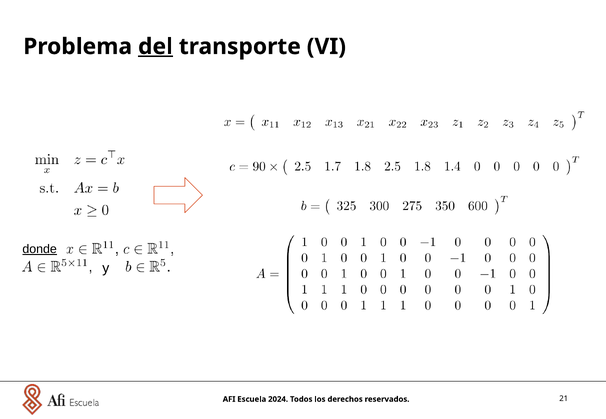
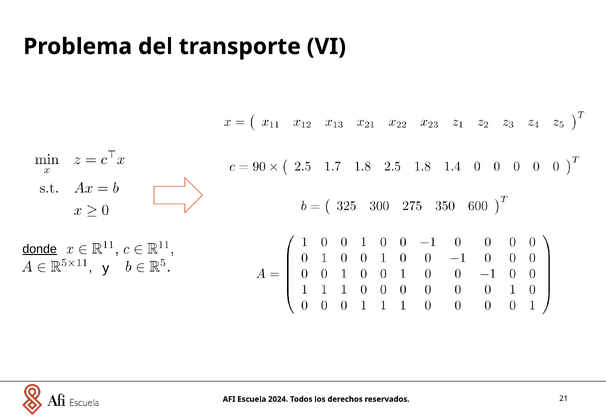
del underline: present -> none
